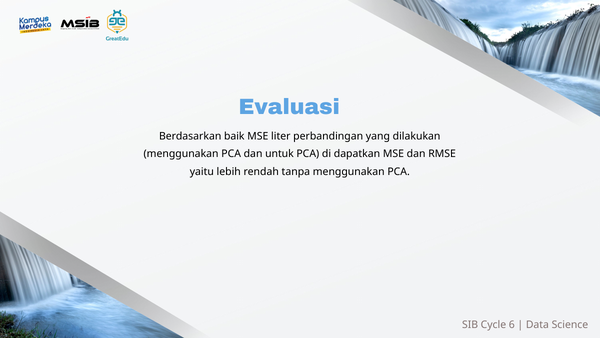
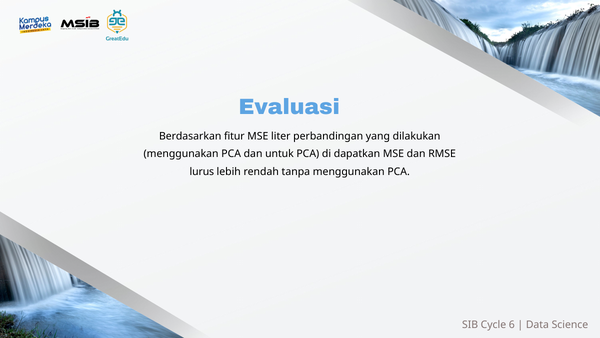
baik: baik -> fitur
yaitu: yaitu -> lurus
